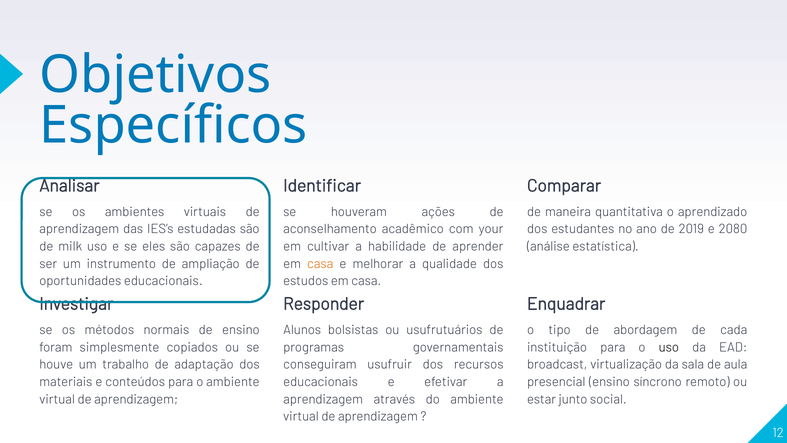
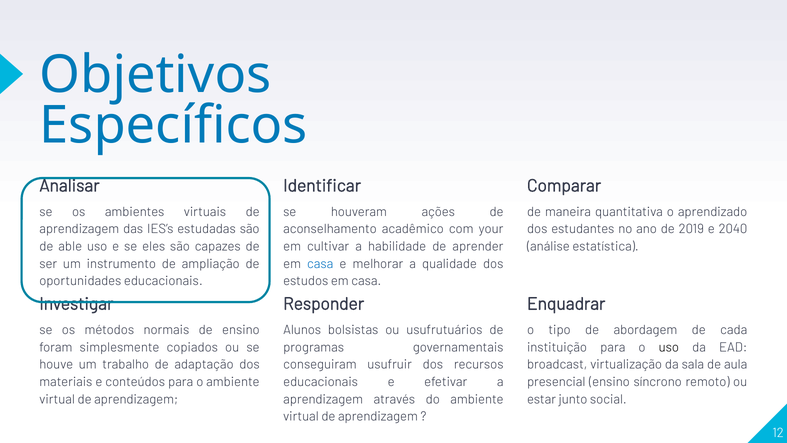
2080: 2080 -> 2040
milk: milk -> able
casa at (320, 264) colour: orange -> blue
